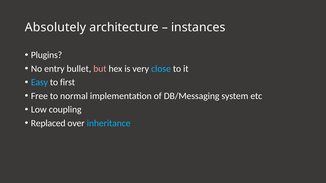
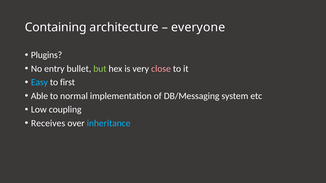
Absolutely: Absolutely -> Containing
instances: instances -> everyone
but colour: pink -> light green
close colour: light blue -> pink
Free: Free -> Able
Replaced: Replaced -> Receives
